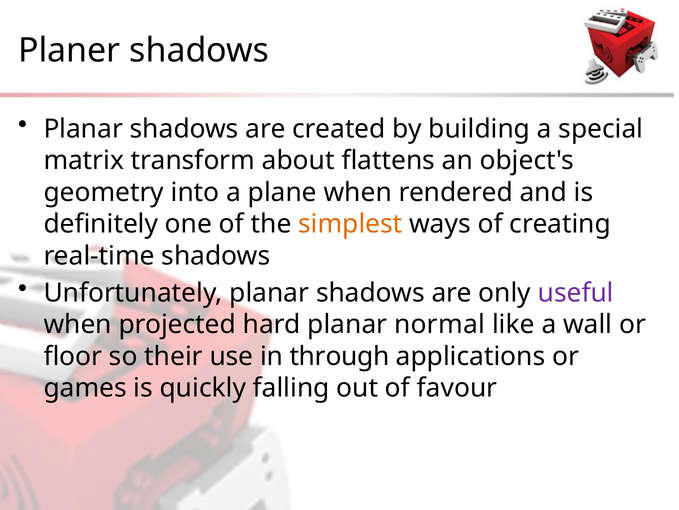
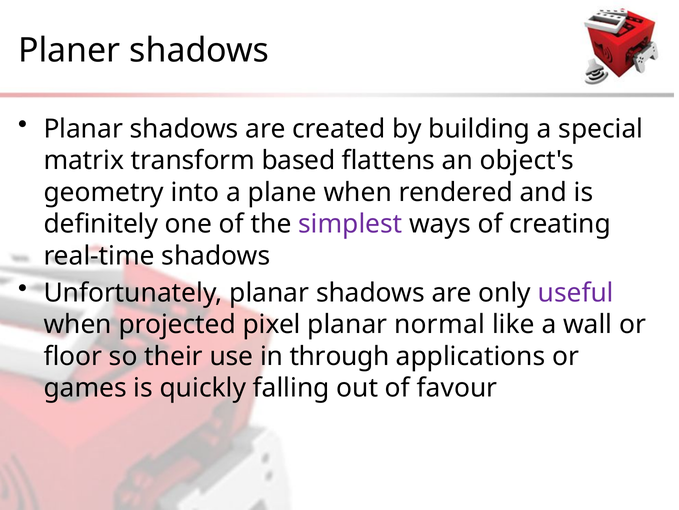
about: about -> based
simplest colour: orange -> purple
hard: hard -> pixel
